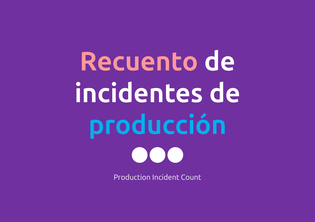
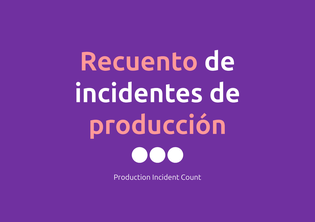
producción colour: light blue -> pink
